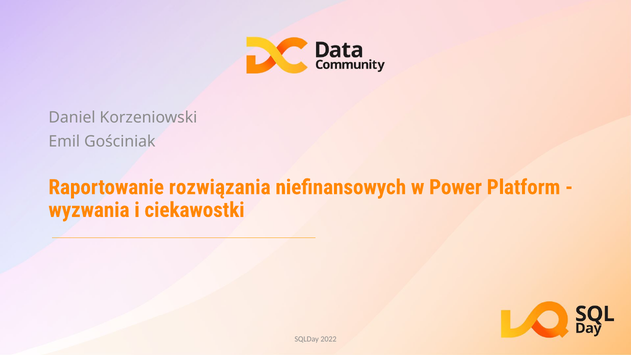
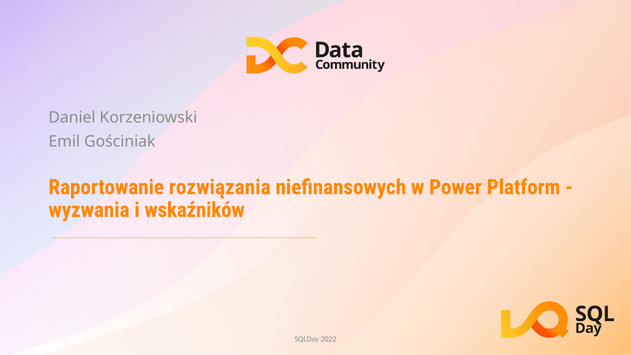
ciekawostki: ciekawostki -> wskaźników
